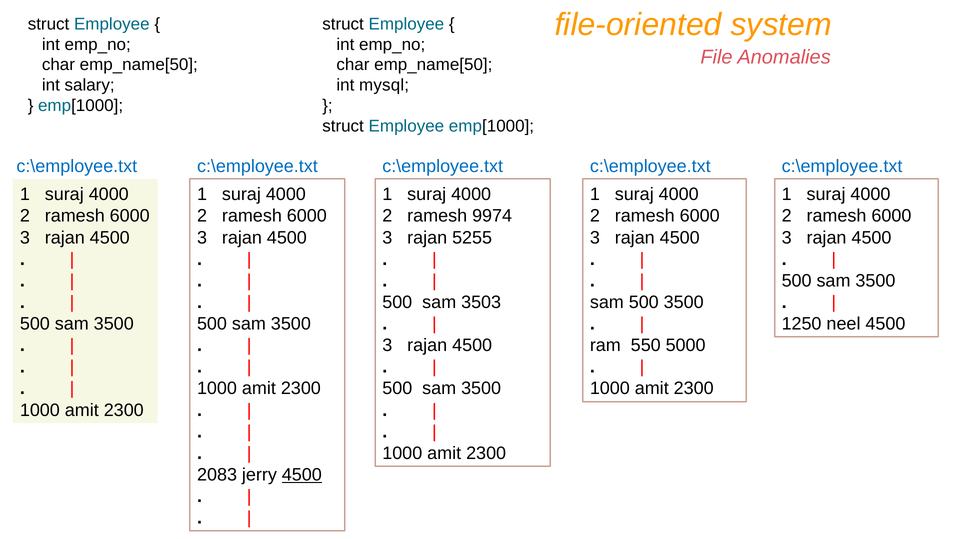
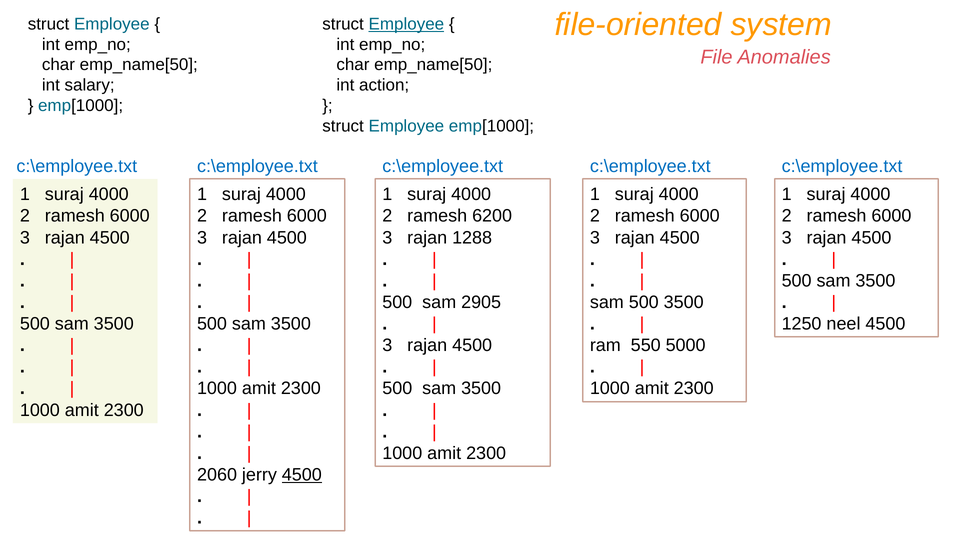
Employee at (406, 24) underline: none -> present
mysql: mysql -> action
9974: 9974 -> 6200
5255: 5255 -> 1288
3503: 3503 -> 2905
2083: 2083 -> 2060
